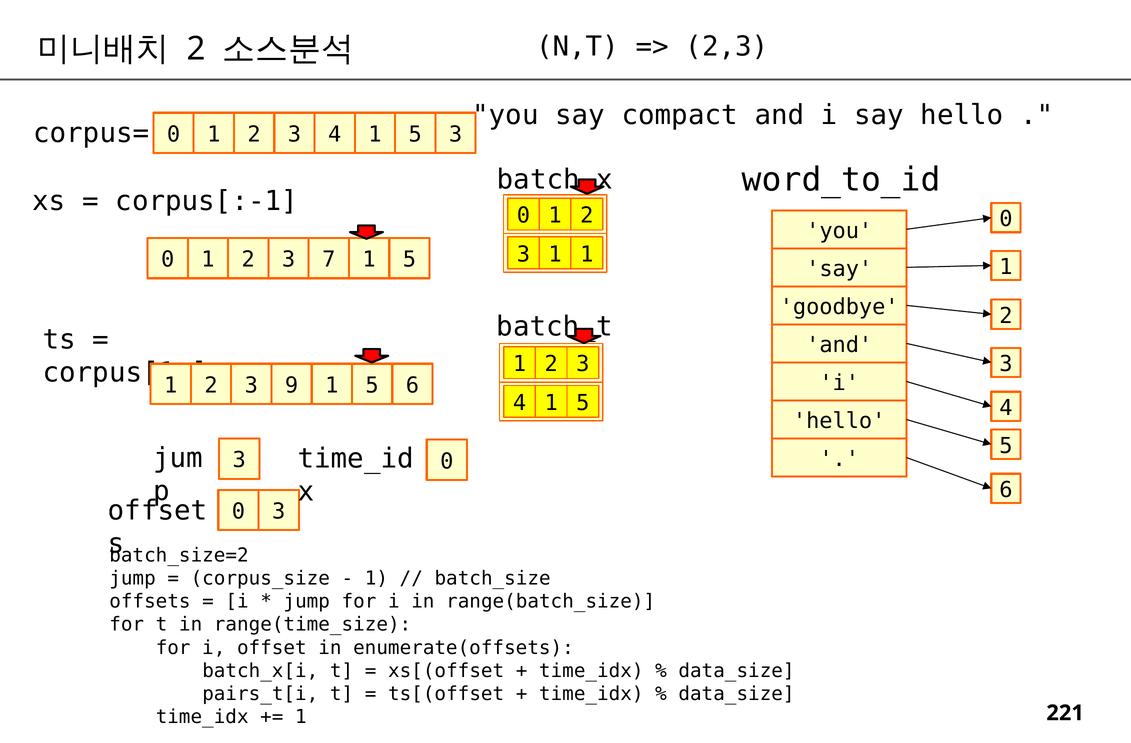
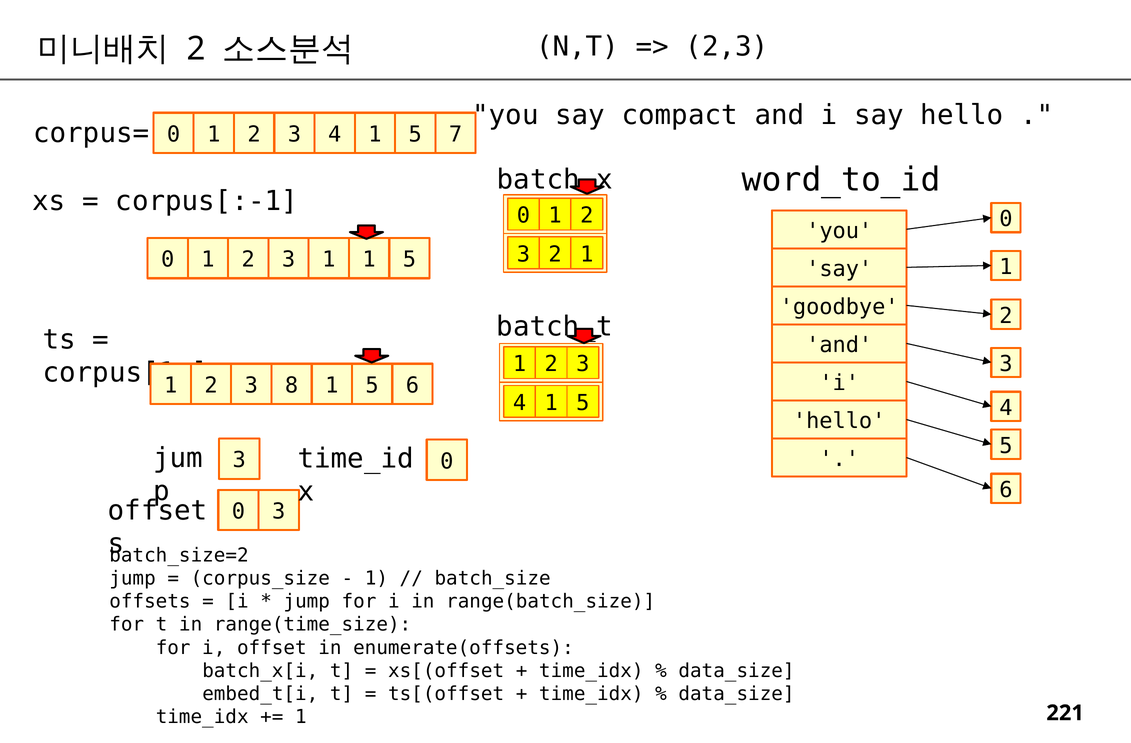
5 3: 3 -> 7
3 1: 1 -> 2
3 7: 7 -> 1
9: 9 -> 8
pairs_t[i: pairs_t[i -> embed_t[i
